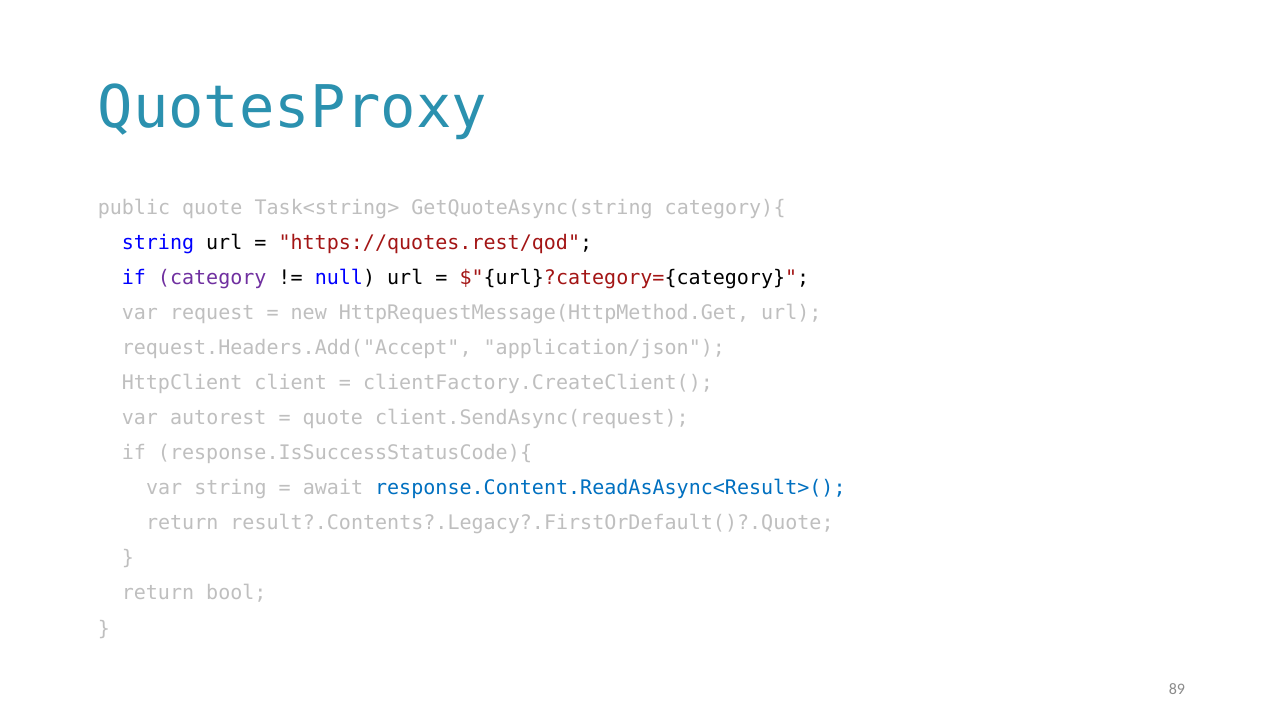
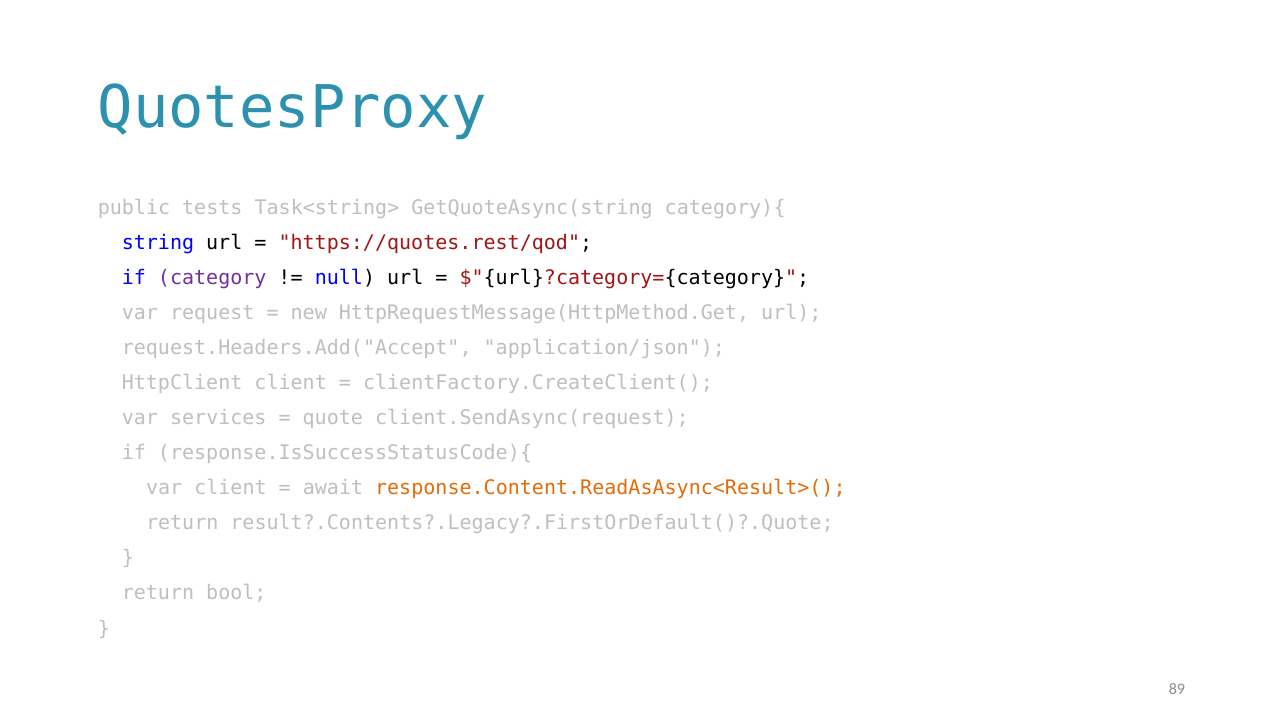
public quote: quote -> tests
autorest: autorest -> services
var string: string -> client
response.Content.ReadAsAsync<Result>( colour: blue -> orange
